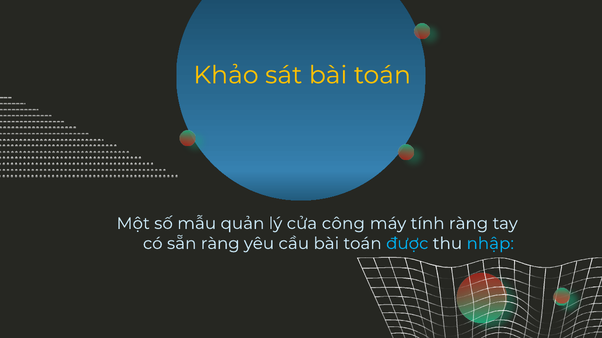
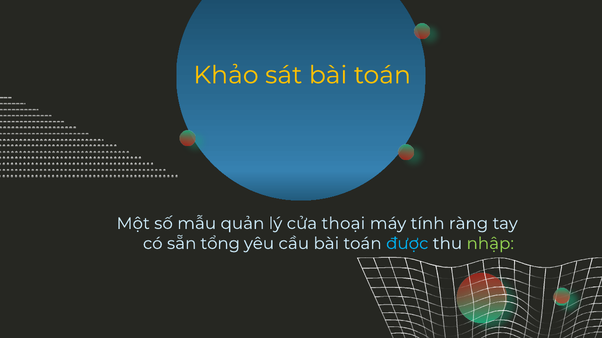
công: công -> thoại
sẵn ràng: ràng -> tổng
nhập colour: light blue -> light green
